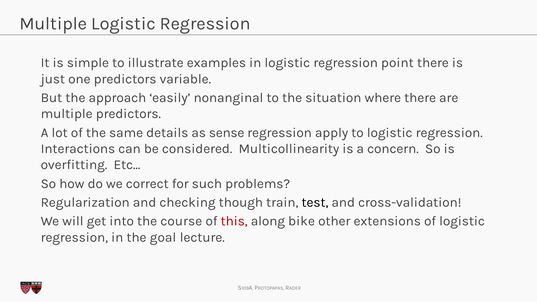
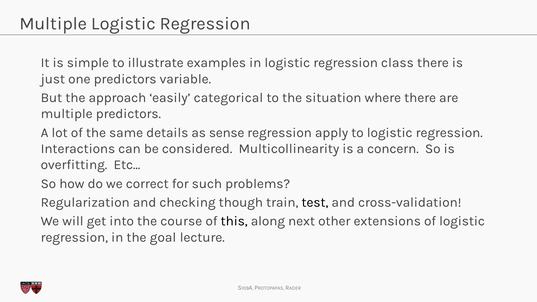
point: point -> class
nonanginal: nonanginal -> categorical
this colour: red -> black
bike: bike -> next
